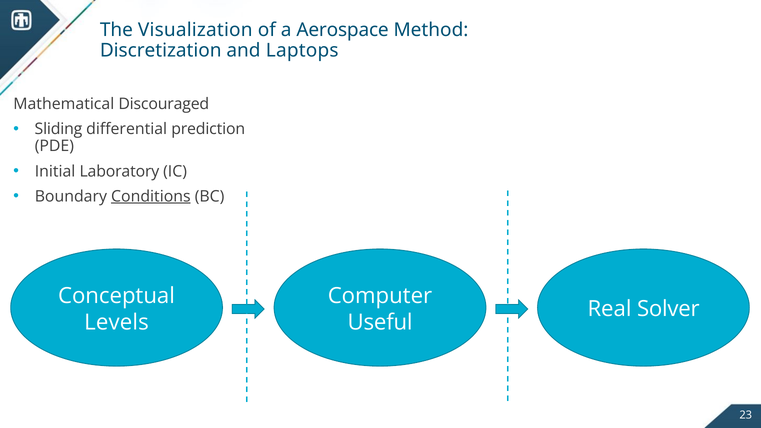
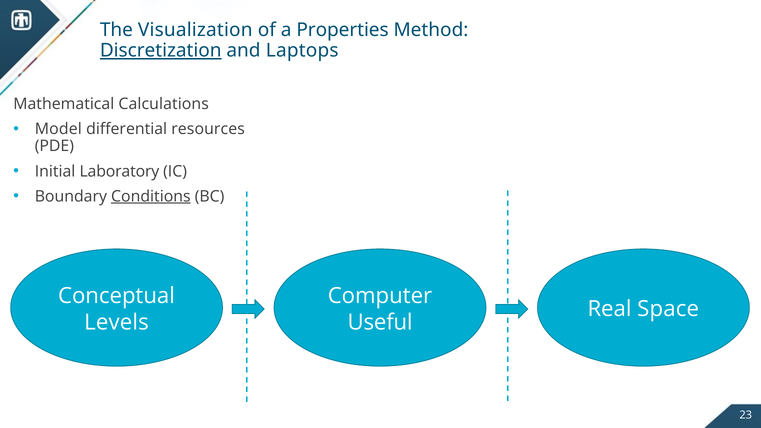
Aerospace: Aerospace -> Properties
Discretization underline: none -> present
Discouraged: Discouraged -> Calculations
Sliding: Sliding -> Model
prediction: prediction -> resources
Solver: Solver -> Space
